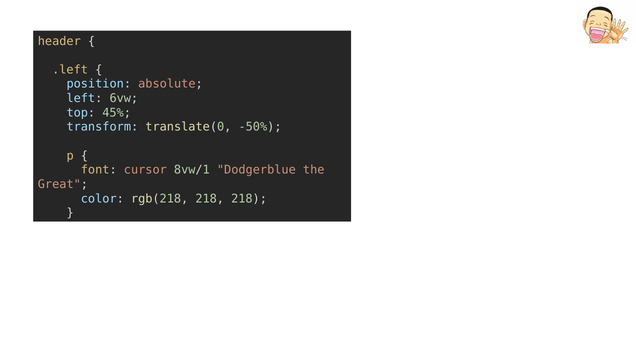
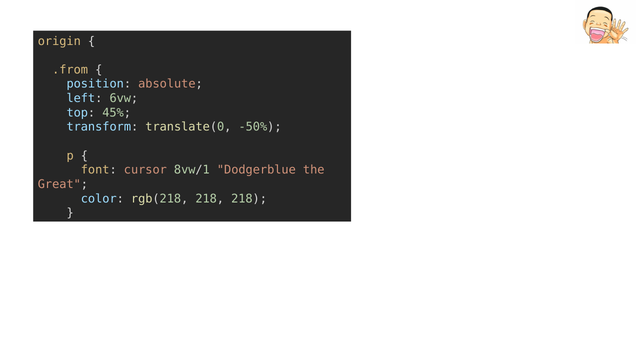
header: header -> origin
.left: .left -> .from
